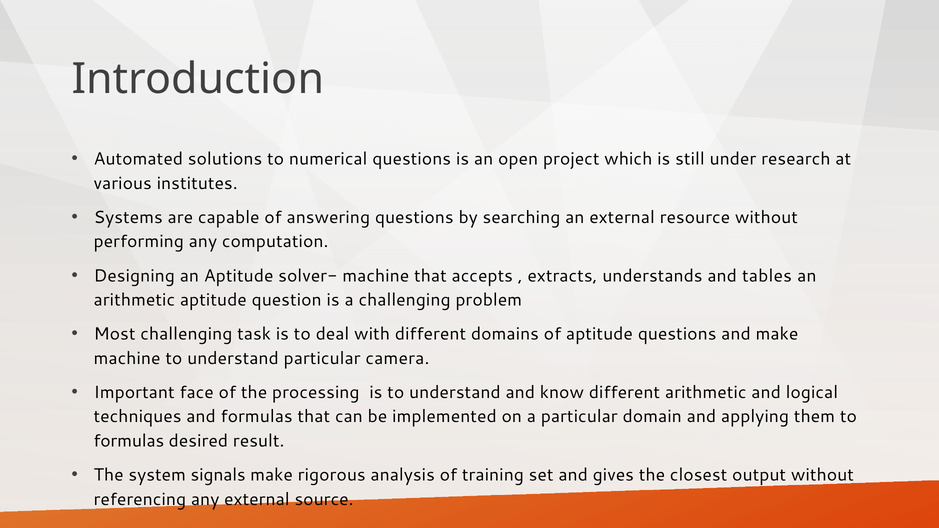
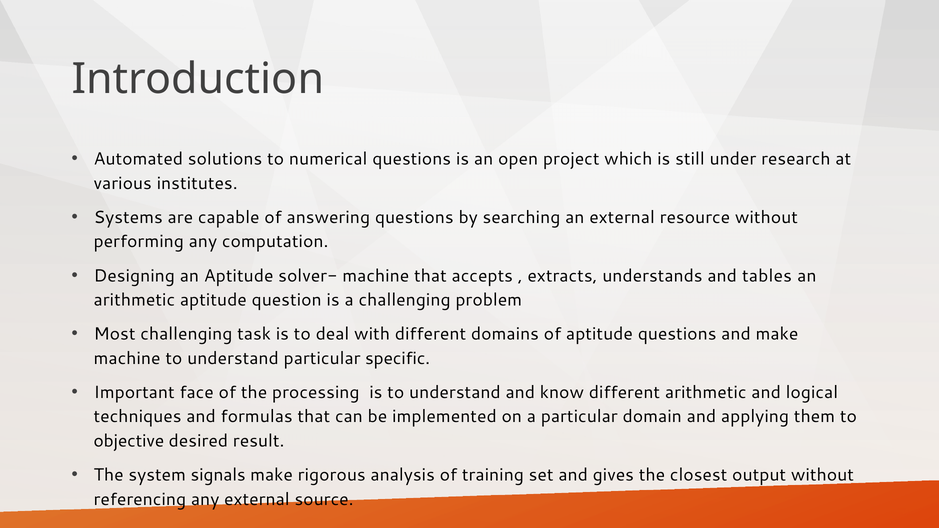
camera: camera -> specific
formulas at (129, 441): formulas -> objective
